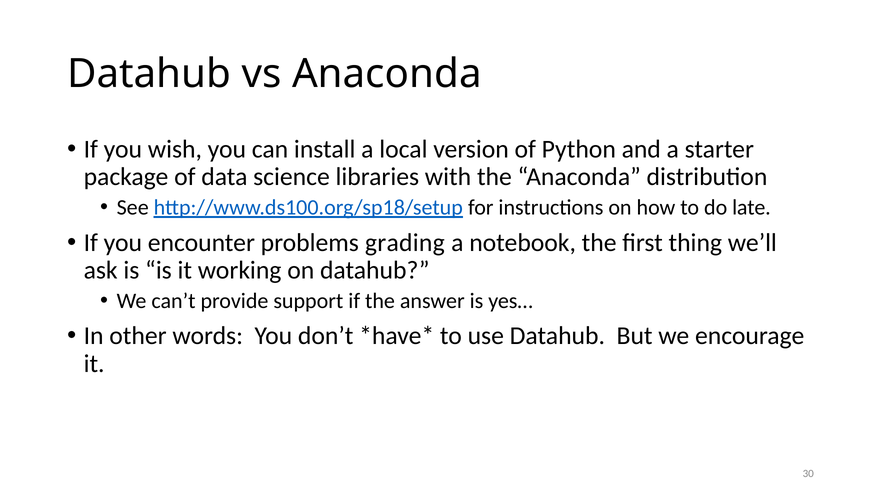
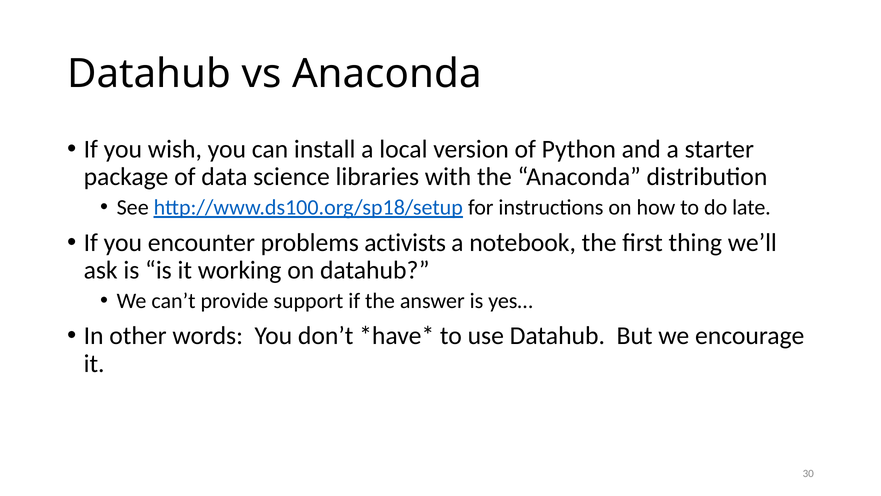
grading: grading -> activists
